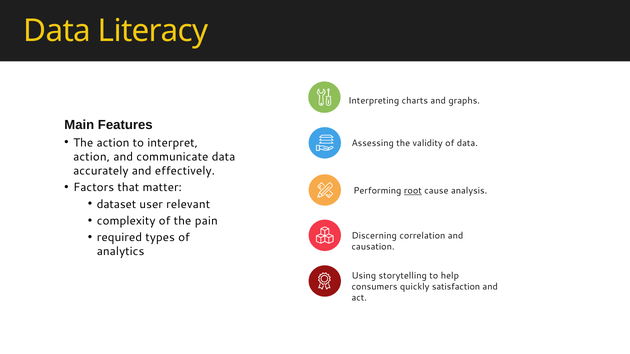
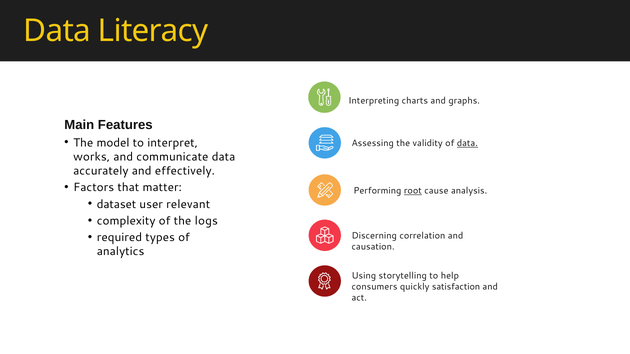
The action: action -> model
data at (467, 144) underline: none -> present
action at (92, 157): action -> works
pain: pain -> logs
